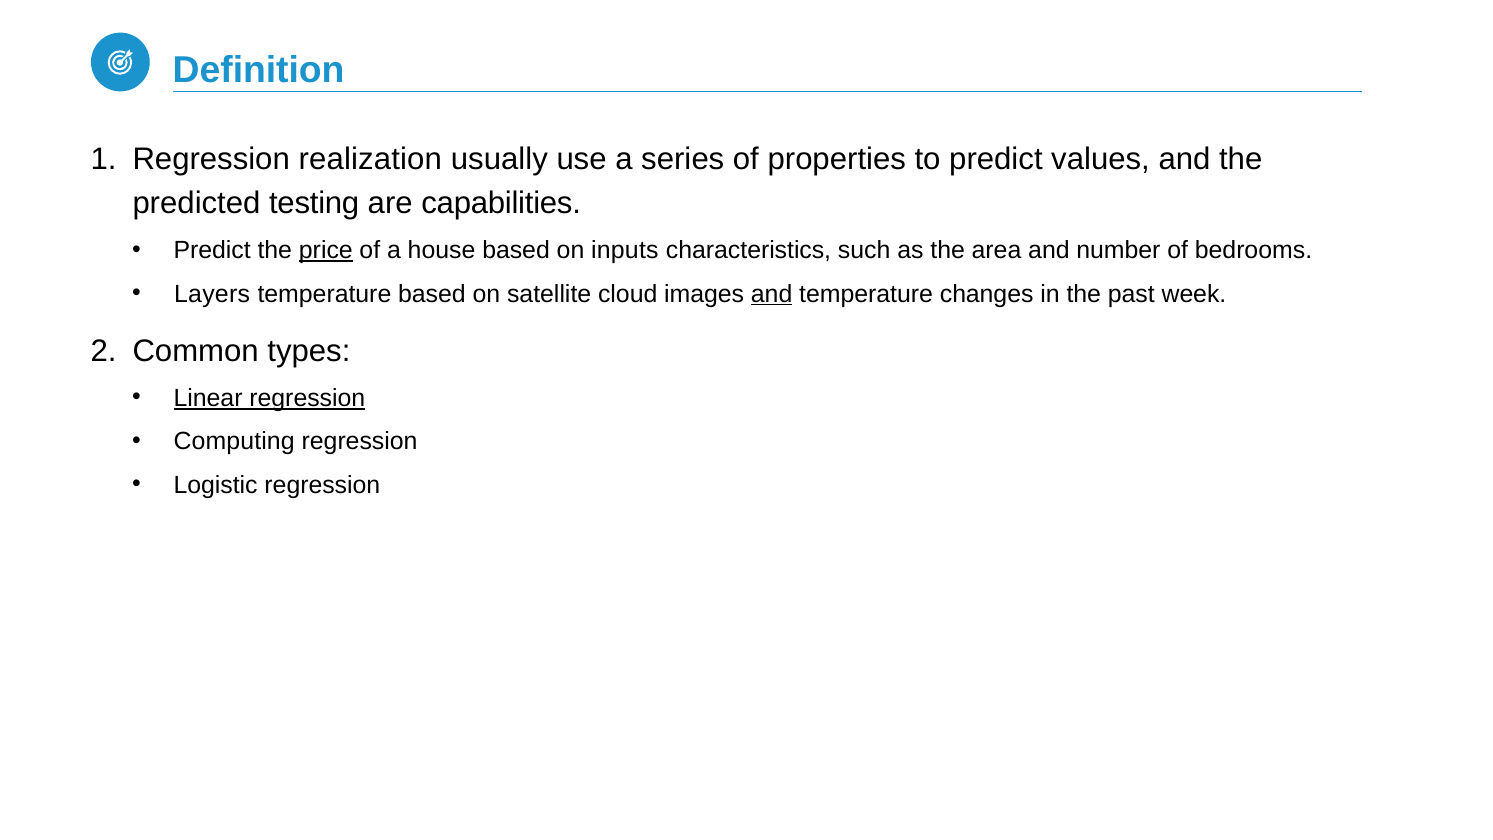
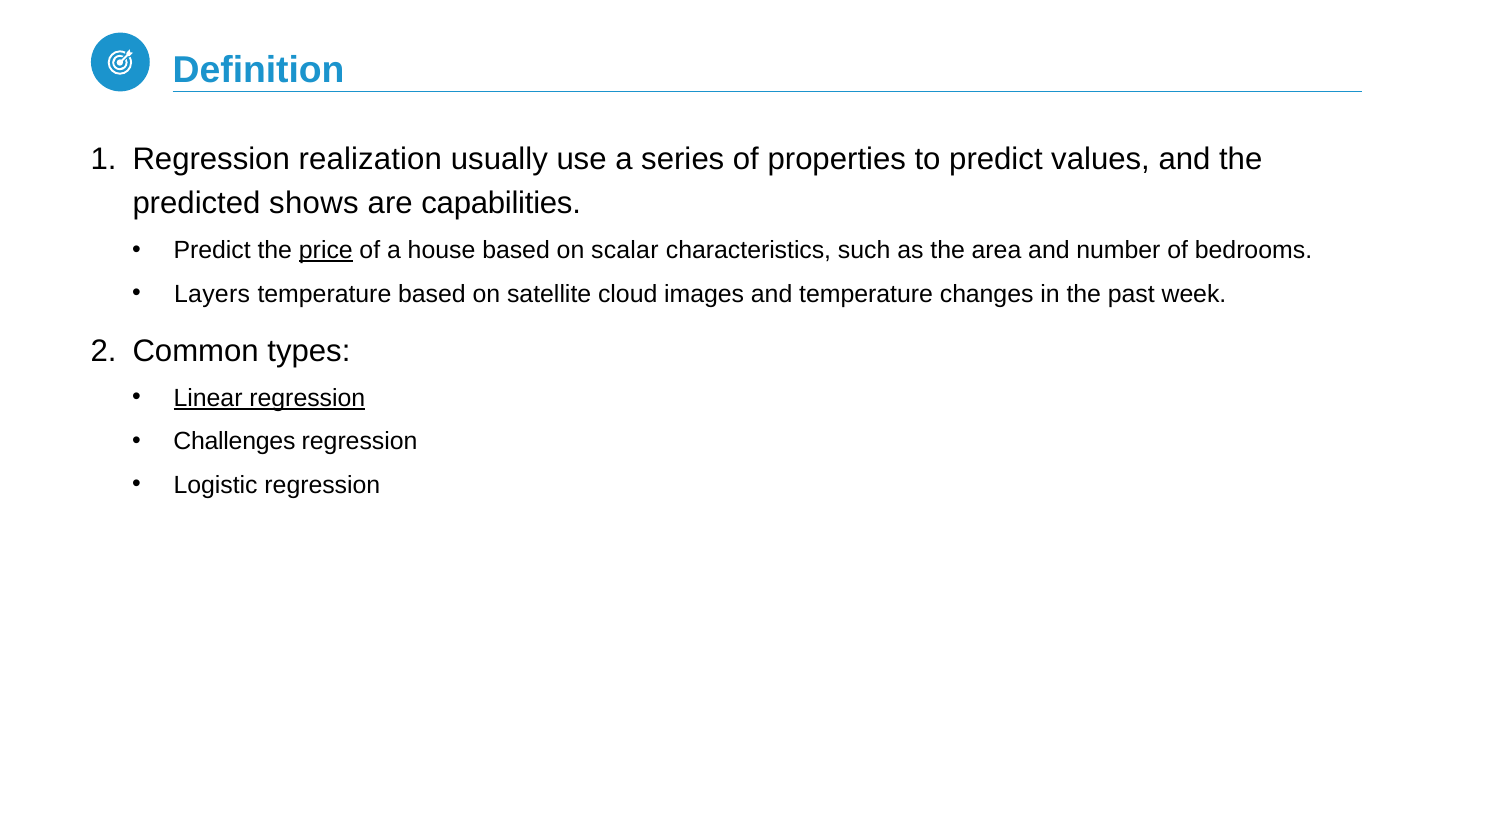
testing: testing -> shows
inputs: inputs -> scalar
and at (772, 294) underline: present -> none
Computing: Computing -> Challenges
